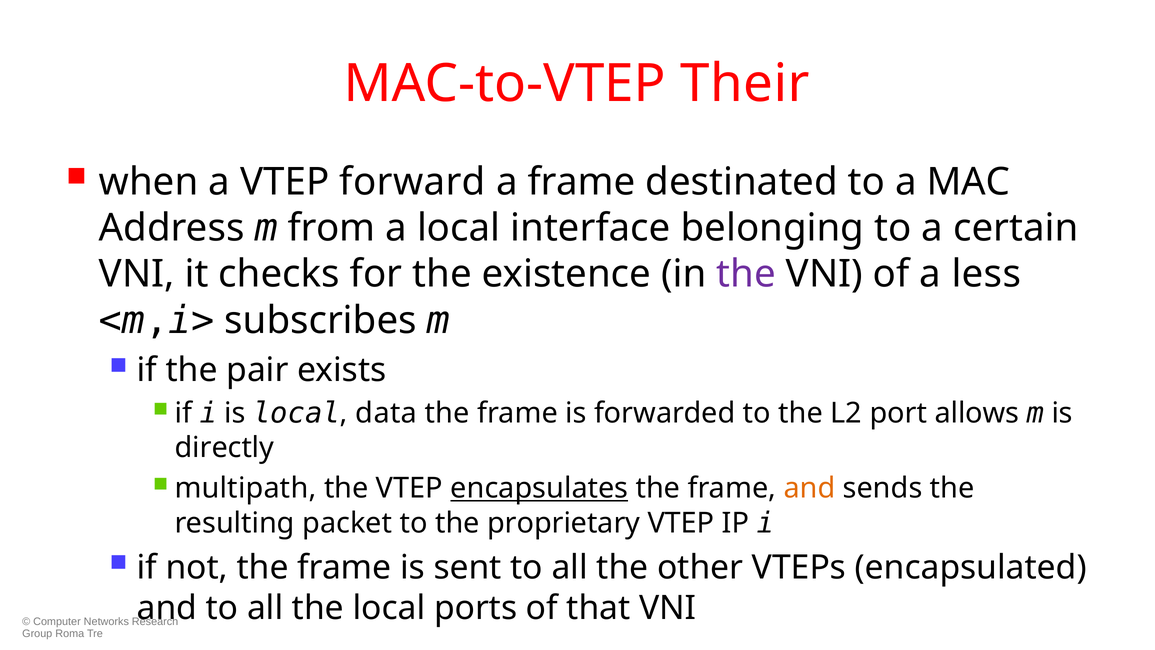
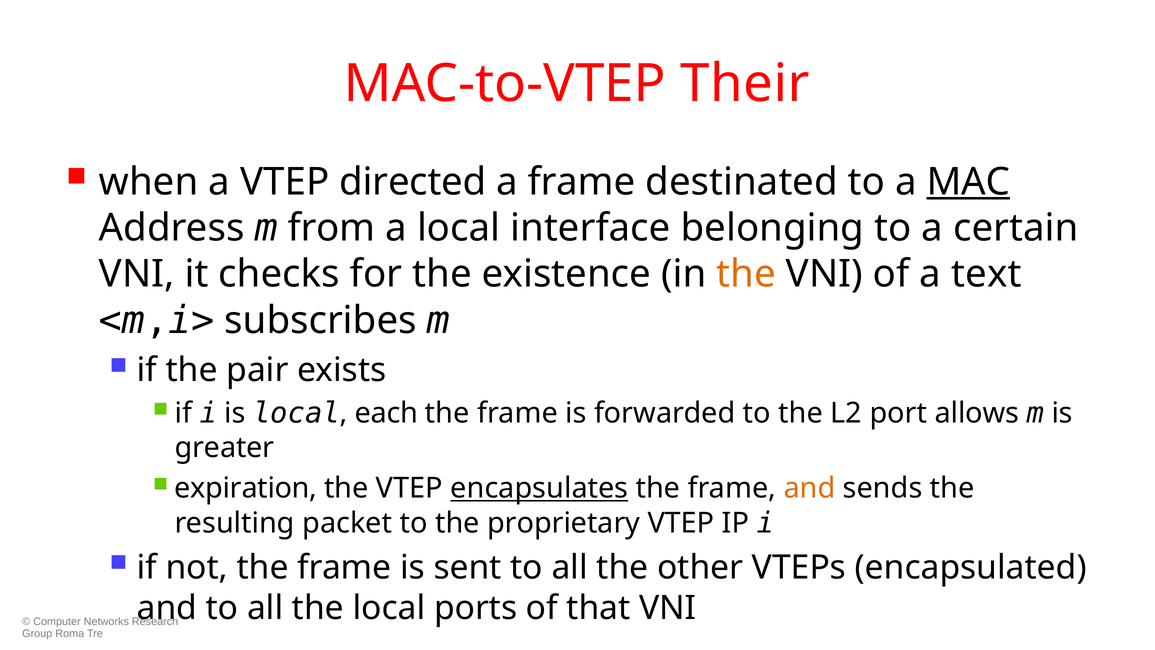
forward: forward -> directed
MAC underline: none -> present
the at (746, 274) colour: purple -> orange
less: less -> text
data: data -> each
directly: directly -> greater
multipath: multipath -> expiration
